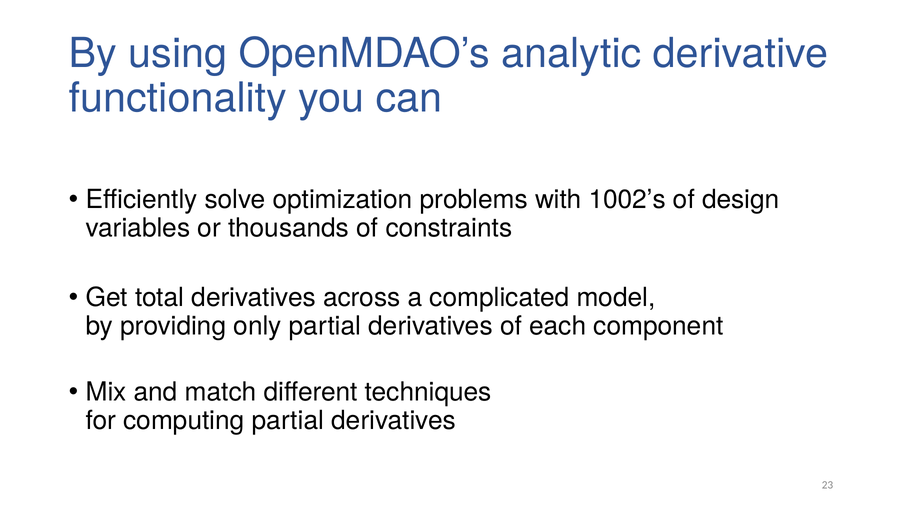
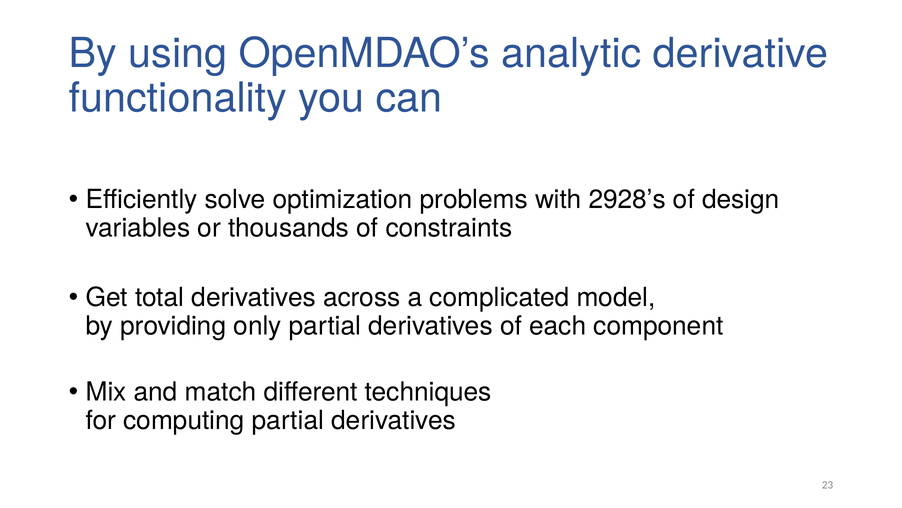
1002’s: 1002’s -> 2928’s
